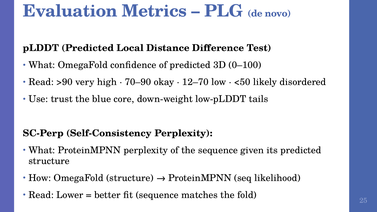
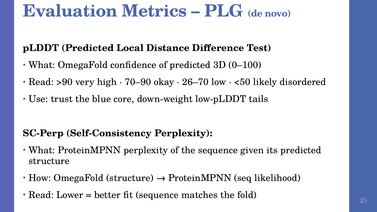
12–70: 12–70 -> 26–70
